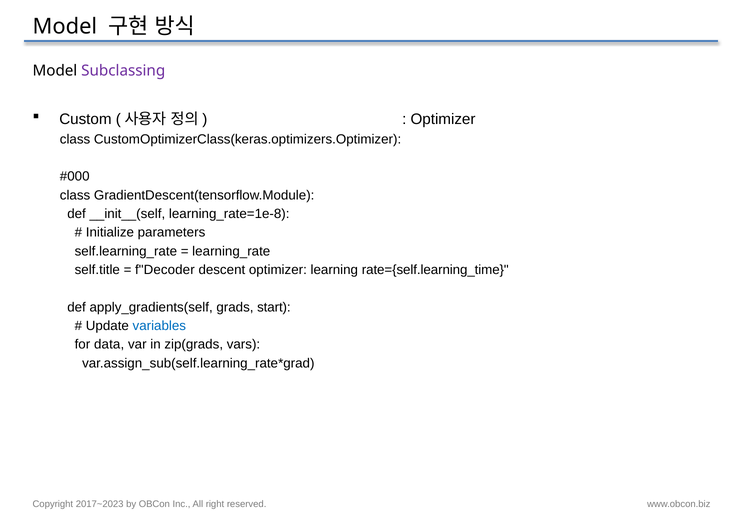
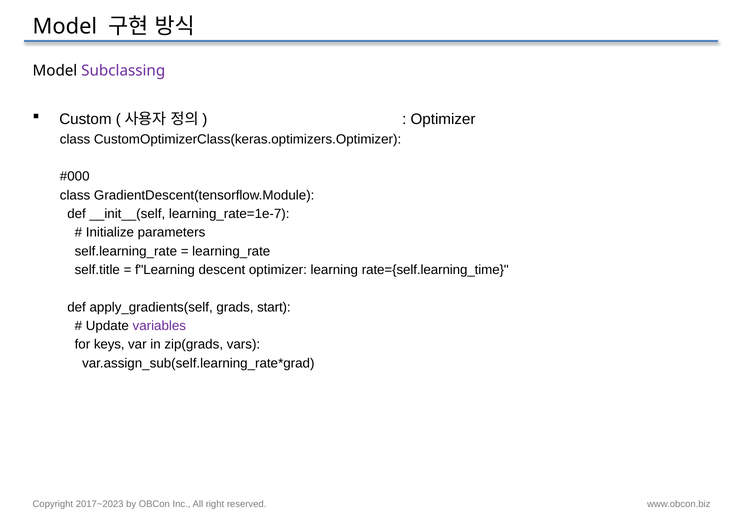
learning_rate=1e-8: learning_rate=1e-8 -> learning_rate=1e-7
f"Decoder: f"Decoder -> f"Learning
variables colour: blue -> purple
data: data -> keys
